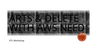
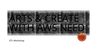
DELETE: DELETE -> CREATE
